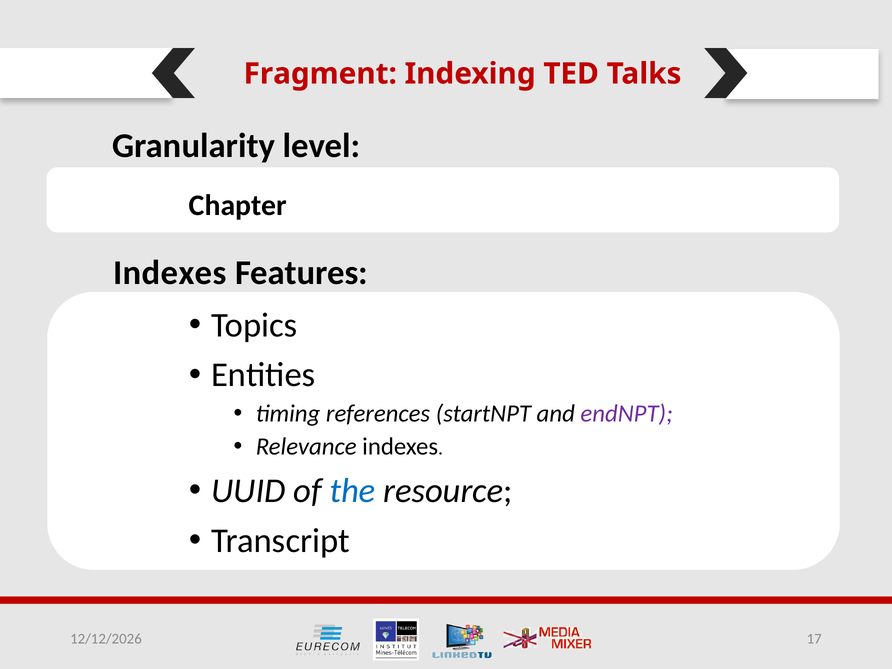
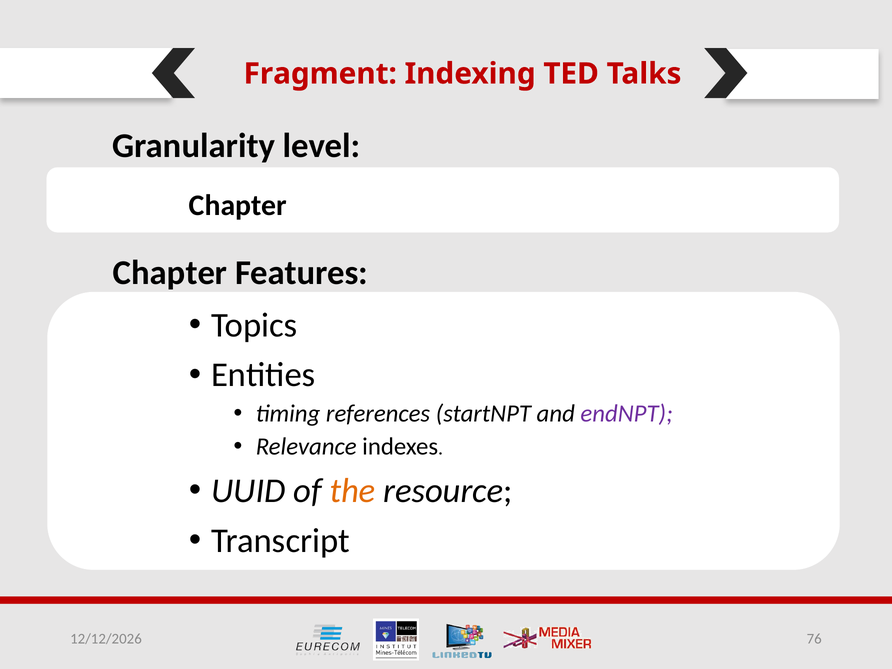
Indexes at (170, 273): Indexes -> Chapter
the colour: blue -> orange
17: 17 -> 76
